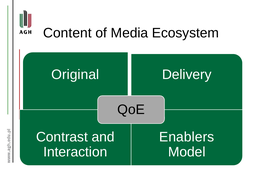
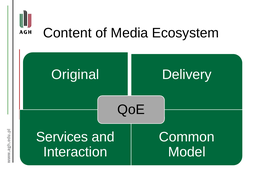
Contrast: Contrast -> Services
Enablers: Enablers -> Common
